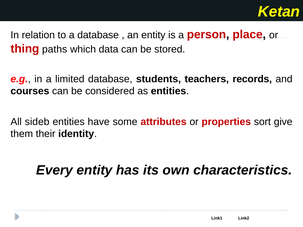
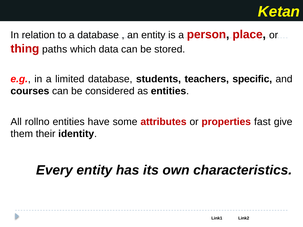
records: records -> specific
sideb: sideb -> rollno
sort: sort -> fast
